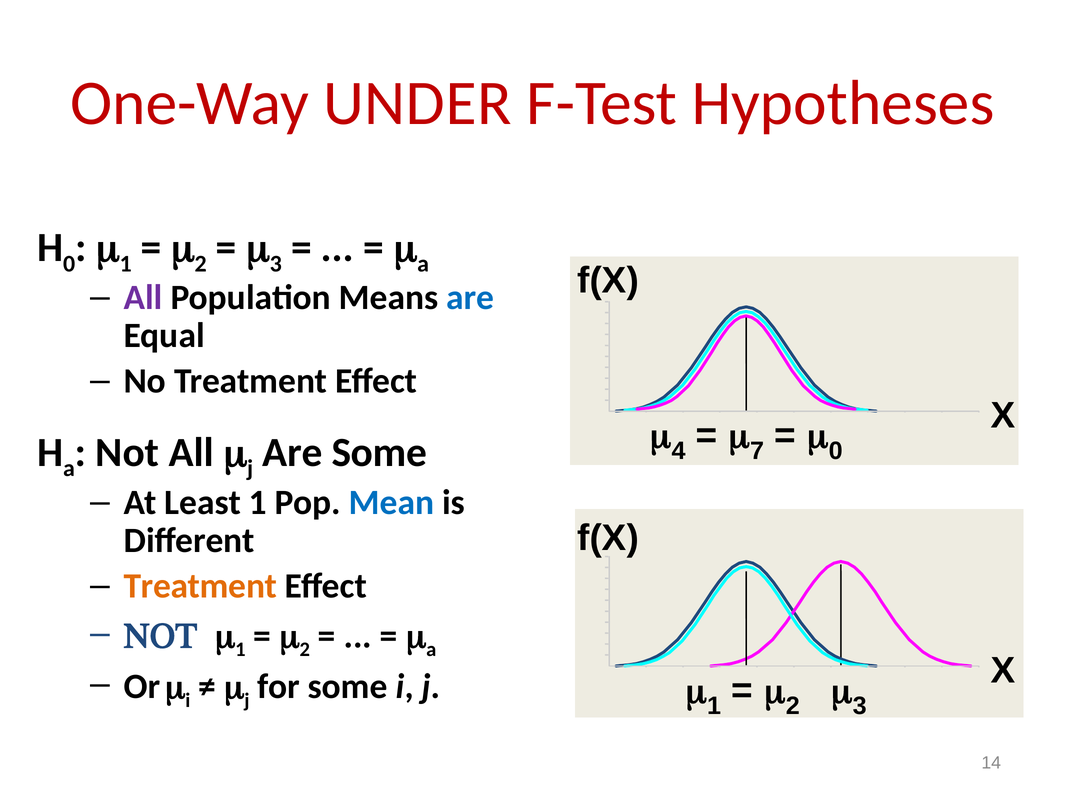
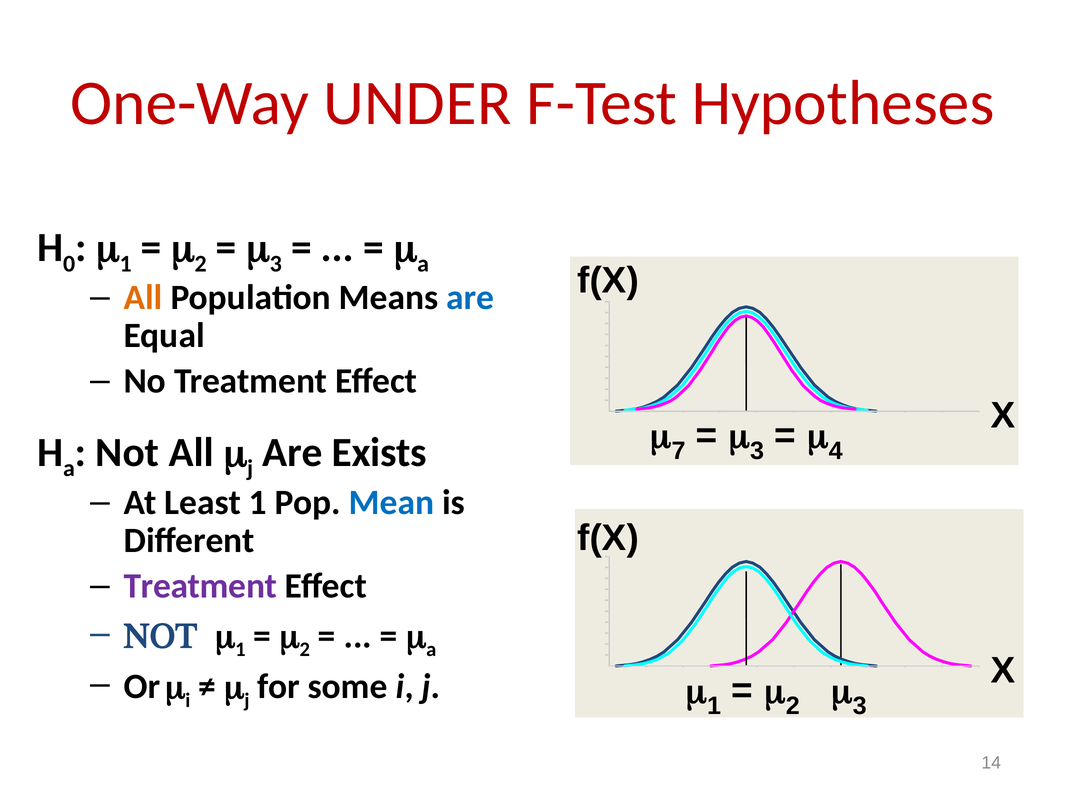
All at (143, 297) colour: purple -> orange
4: 4 -> 7
7 at (757, 451): 7 -> 3
0 at (836, 451): 0 -> 4
Are Some: Some -> Exists
Treatment at (200, 586) colour: orange -> purple
